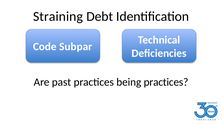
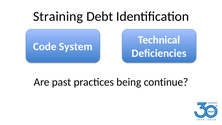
Subpar: Subpar -> System
being practices: practices -> continue
